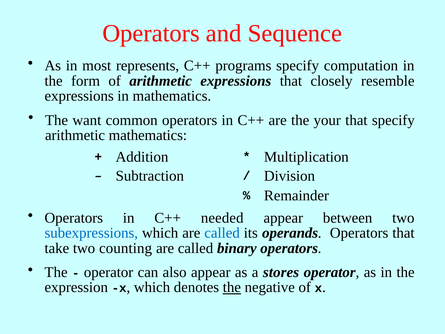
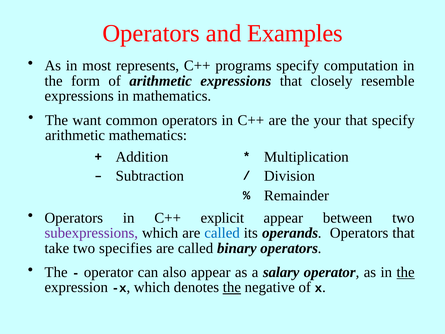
Sequence: Sequence -> Examples
needed: needed -> explicit
subexpressions colour: blue -> purple
counting: counting -> specifies
stores: stores -> salary
the at (406, 272) underline: none -> present
